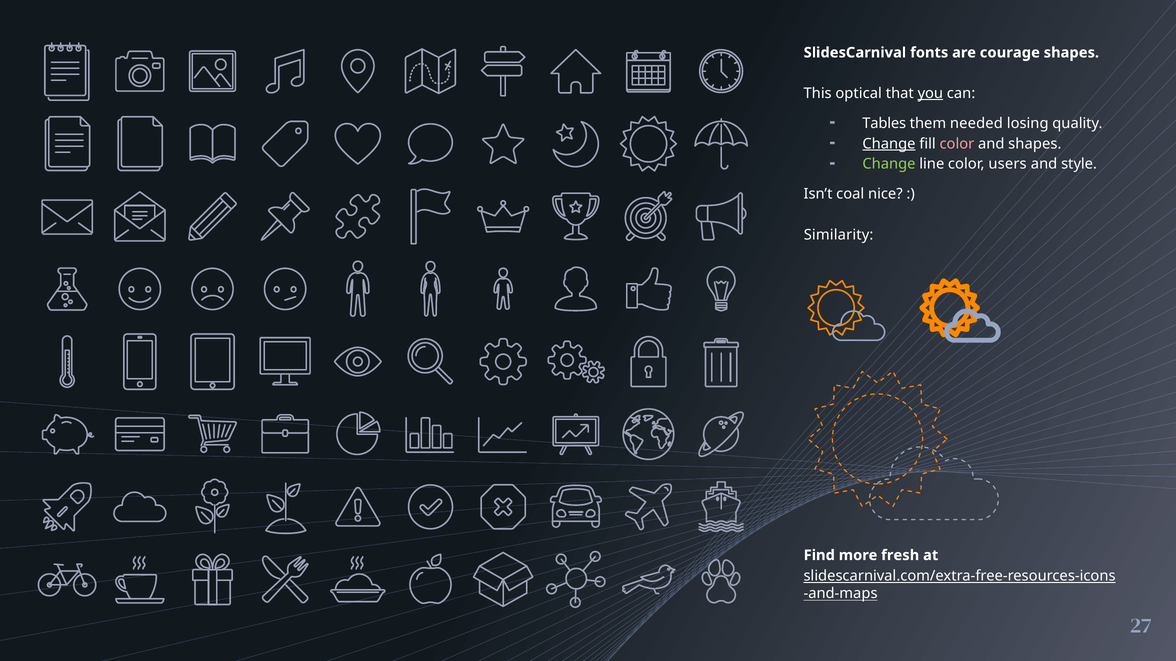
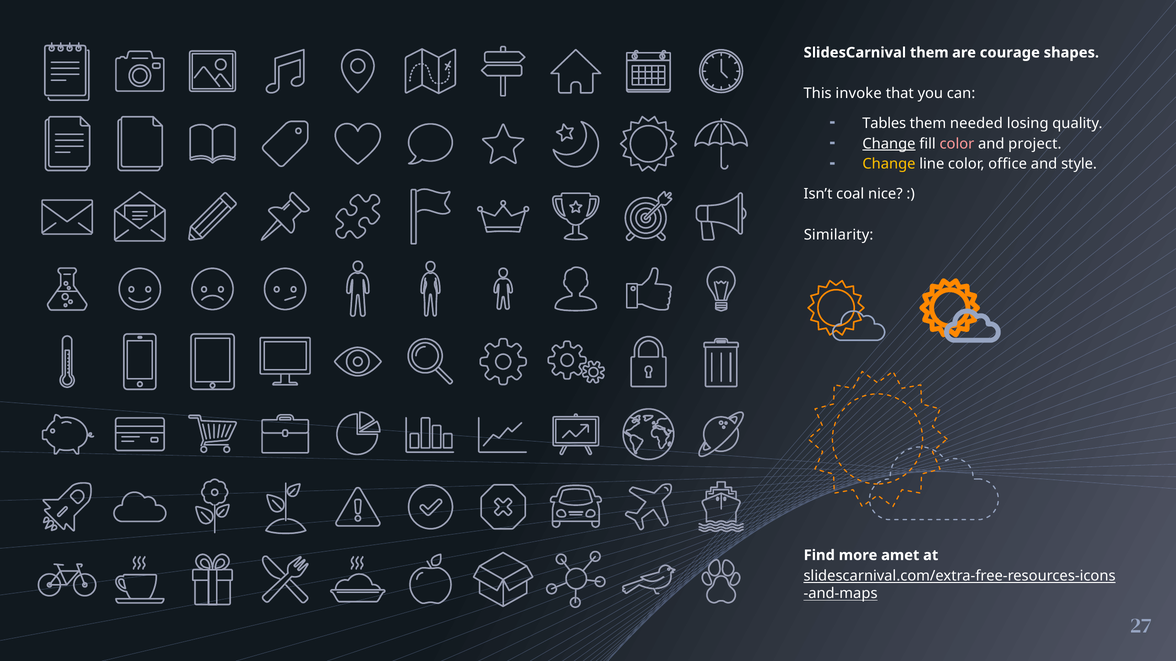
SlidesCarnival fonts: fonts -> them
optical: optical -> invoke
you underline: present -> none
and shapes: shapes -> project
Change at (889, 164) colour: light green -> yellow
users: users -> office
fresh: fresh -> amet
